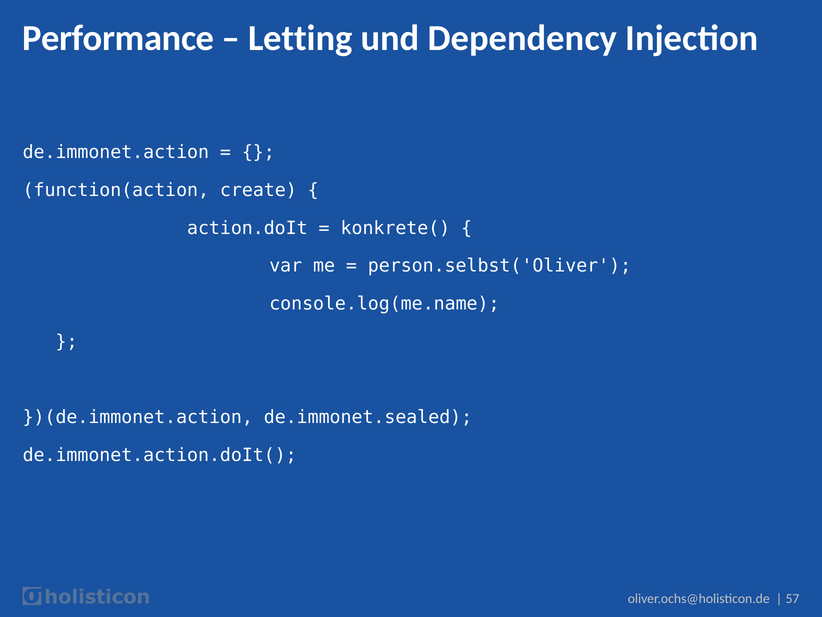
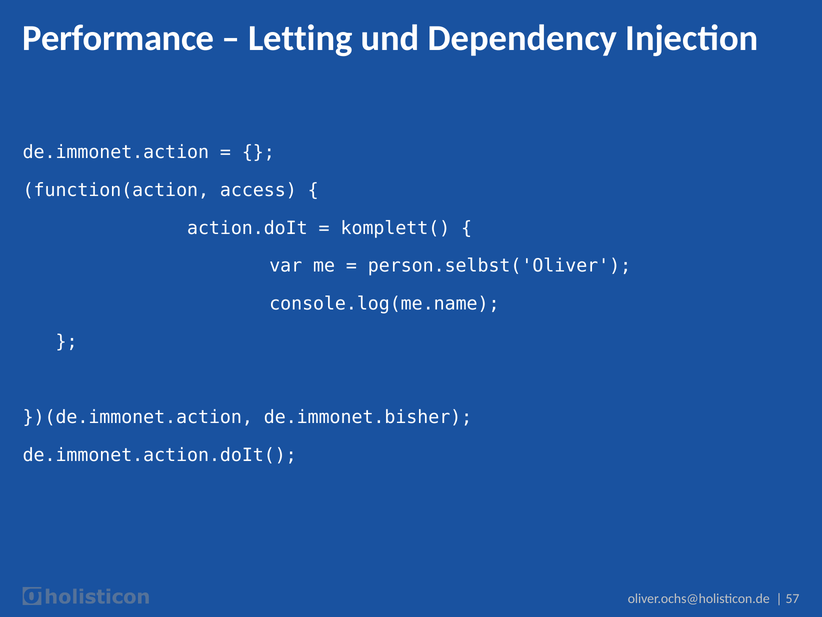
create: create -> access
konkrete(: konkrete( -> komplett(
de.immonet.sealed: de.immonet.sealed -> de.immonet.bisher
